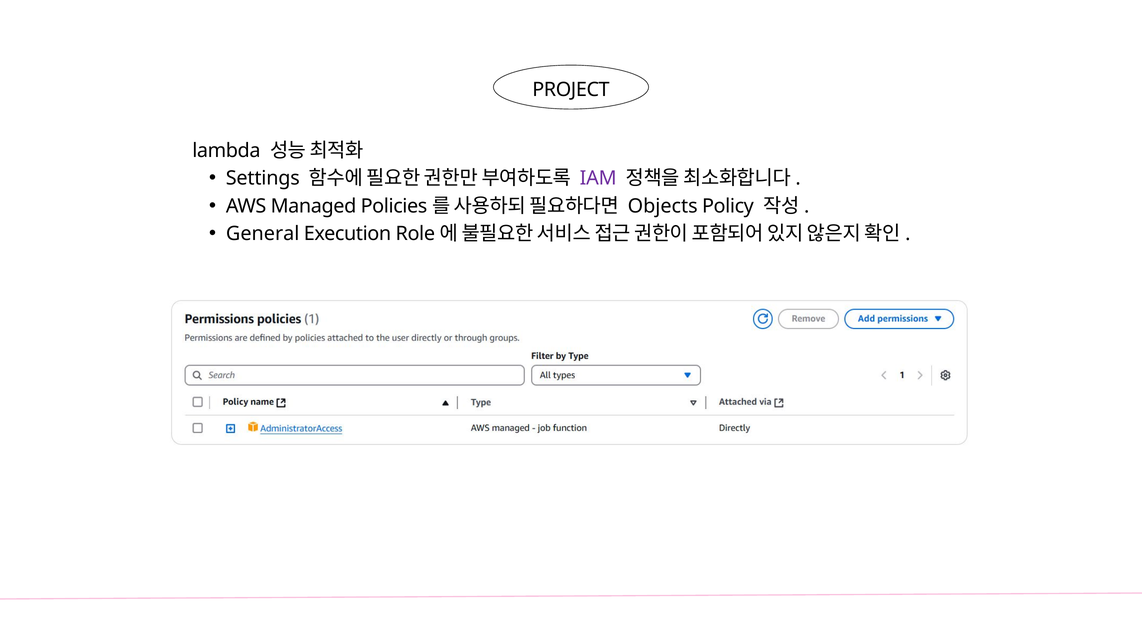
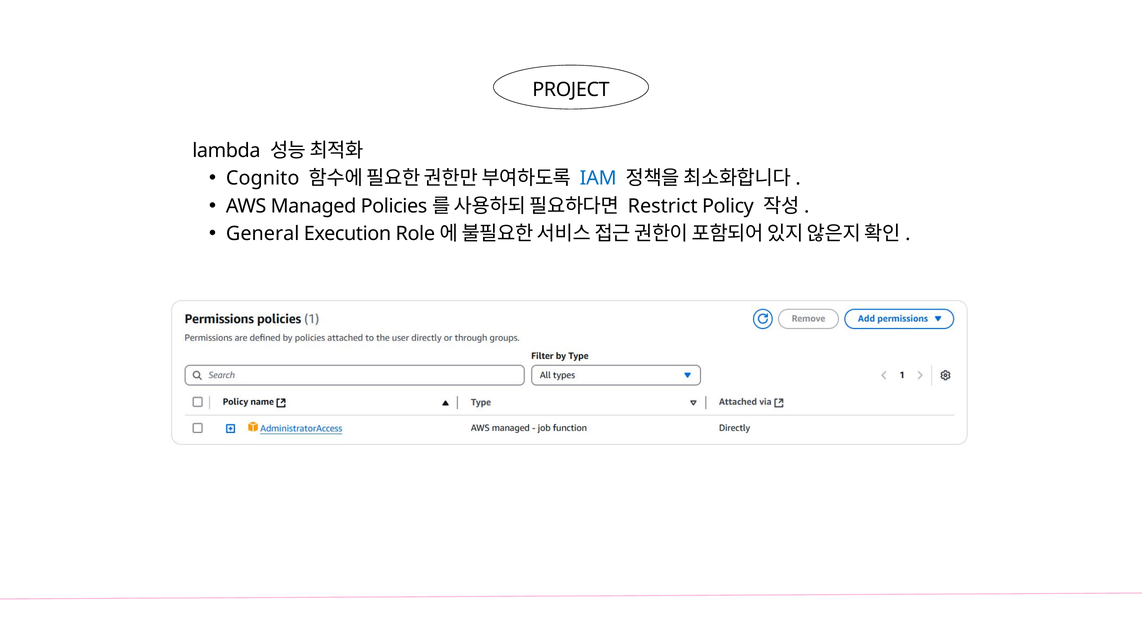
Settings: Settings -> Cognito
IAM colour: purple -> blue
Objects: Objects -> Restrict
